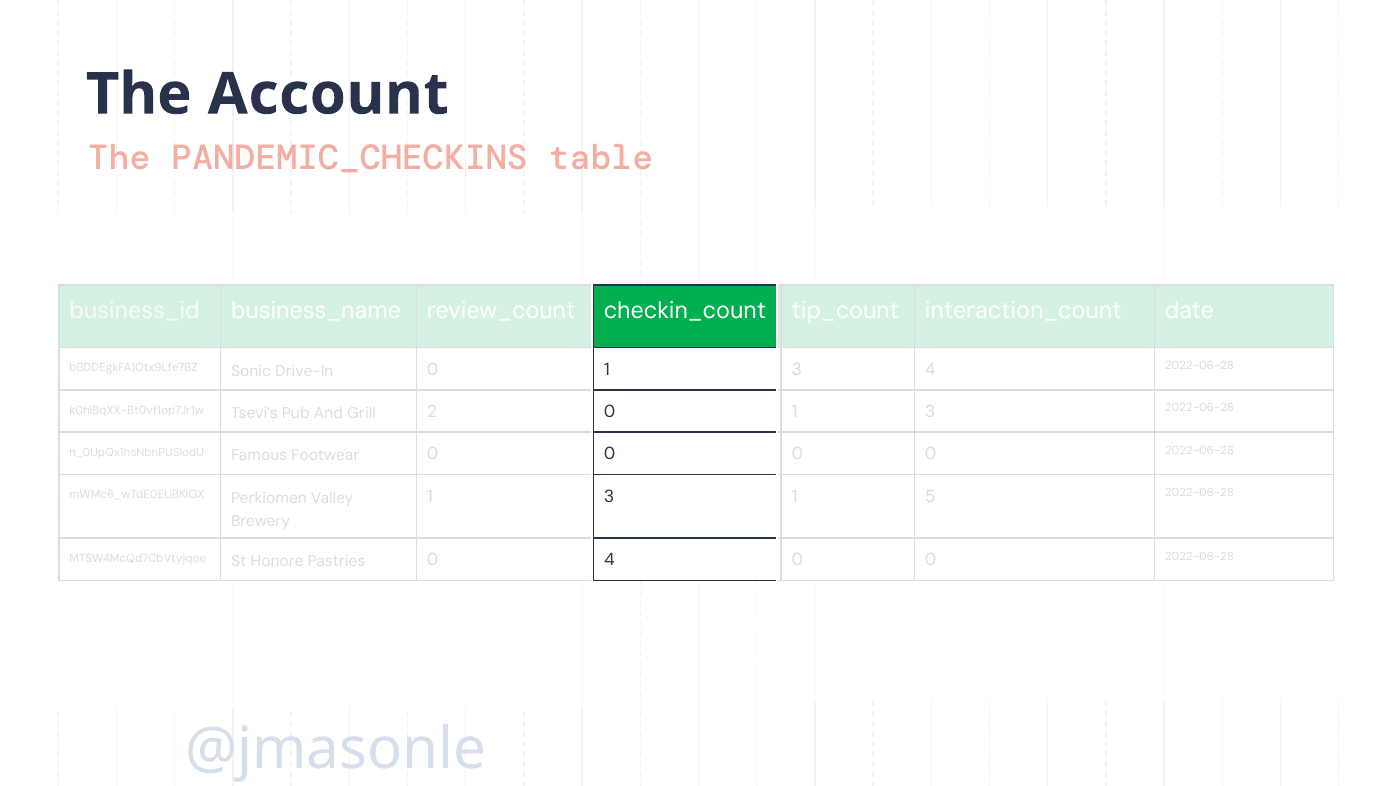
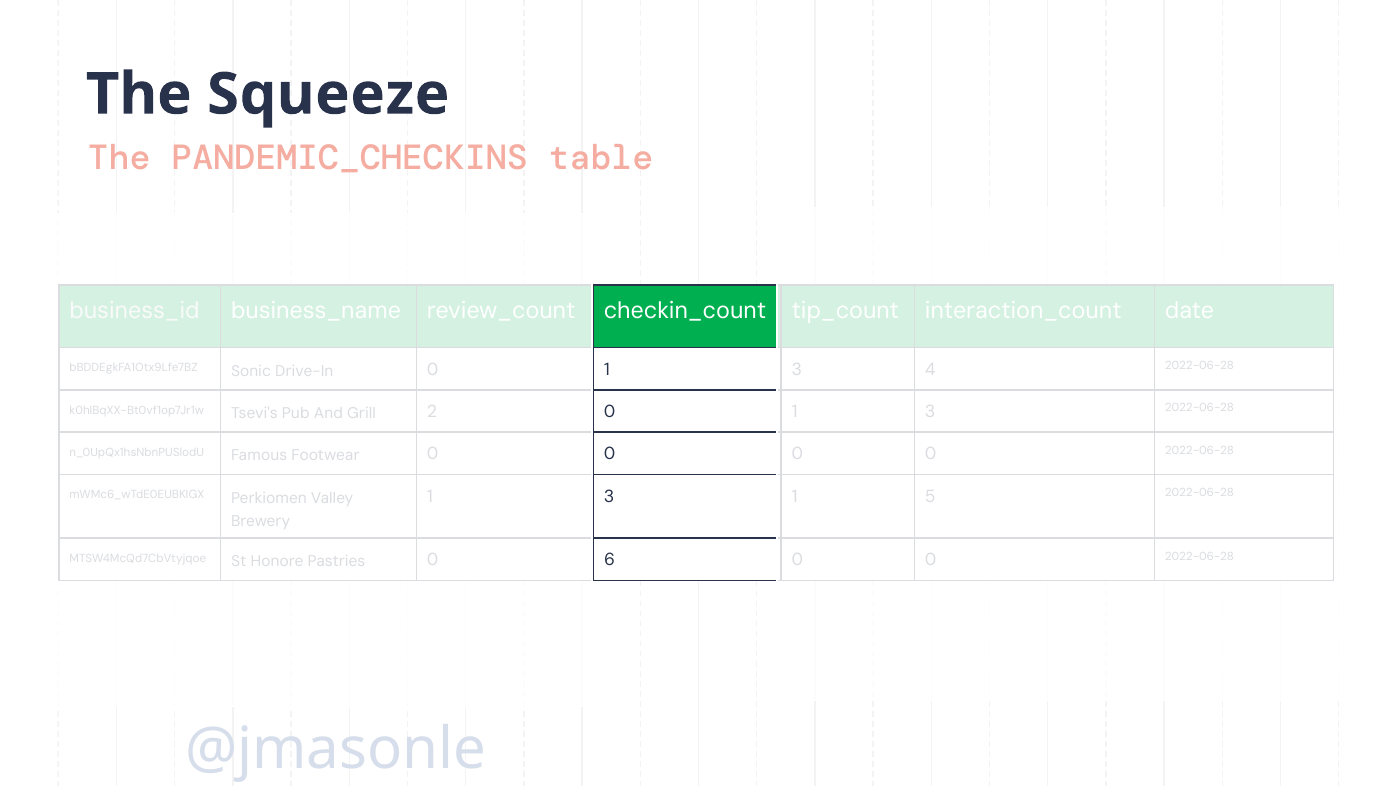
Account: Account -> Squeeze
4 at (609, 560): 4 -> 6
